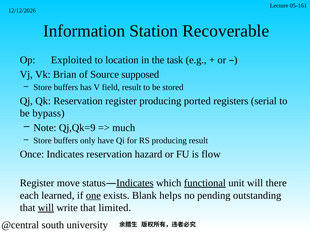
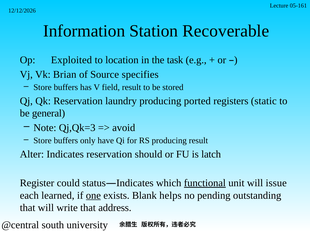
supposed: supposed -> specifies
Reservation register: register -> laundry
serial: serial -> static
bypass: bypass -> general
Qj,Qk=9: Qj,Qk=9 -> Qj,Qk=3
much: much -> avoid
Once: Once -> Alter
hazard: hazard -> should
flow: flow -> latch
move: move -> could
Indicates at (135, 183) underline: present -> none
there: there -> issue
will at (46, 208) underline: present -> none
limited: limited -> address
